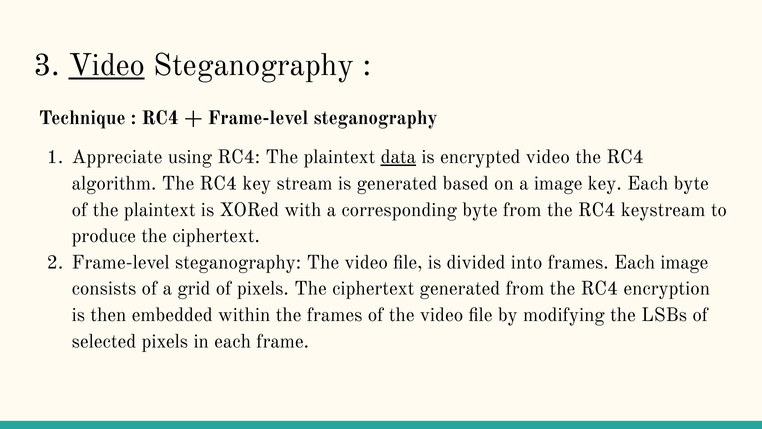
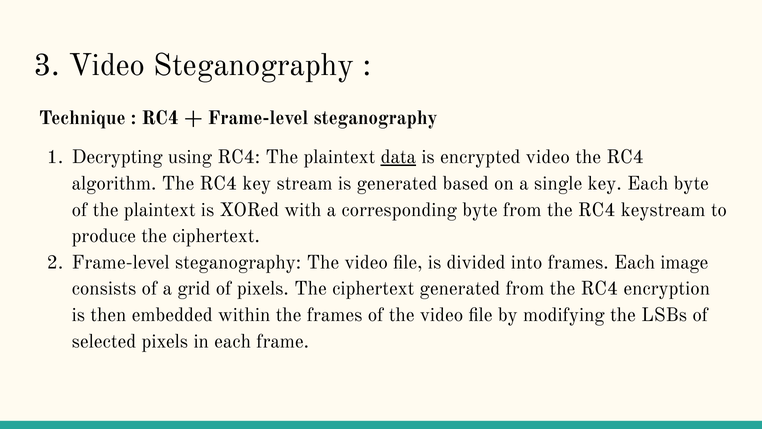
Video at (107, 65) underline: present -> none
Appreciate: Appreciate -> Decrypting
a image: image -> single
